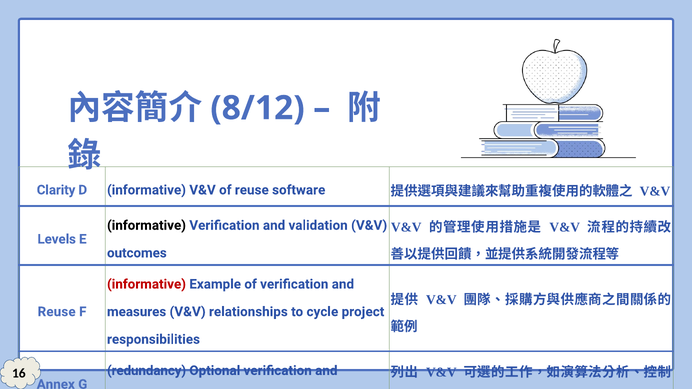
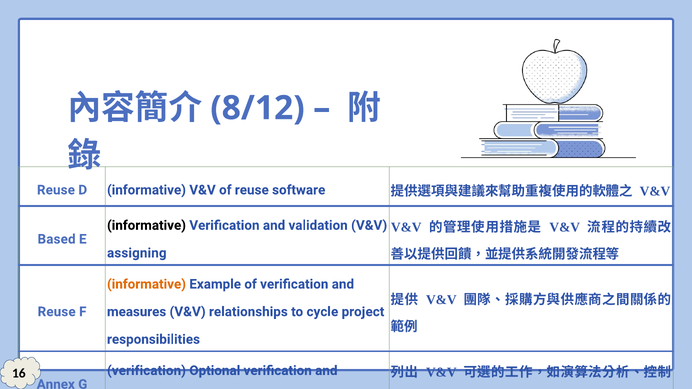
Clarity at (56, 190): Clarity -> Reuse
Levels: Levels -> Based
outcomes: outcomes -> assigning
informative at (146, 284) colour: red -> orange
redundancy at (147, 371): redundancy -> verification
